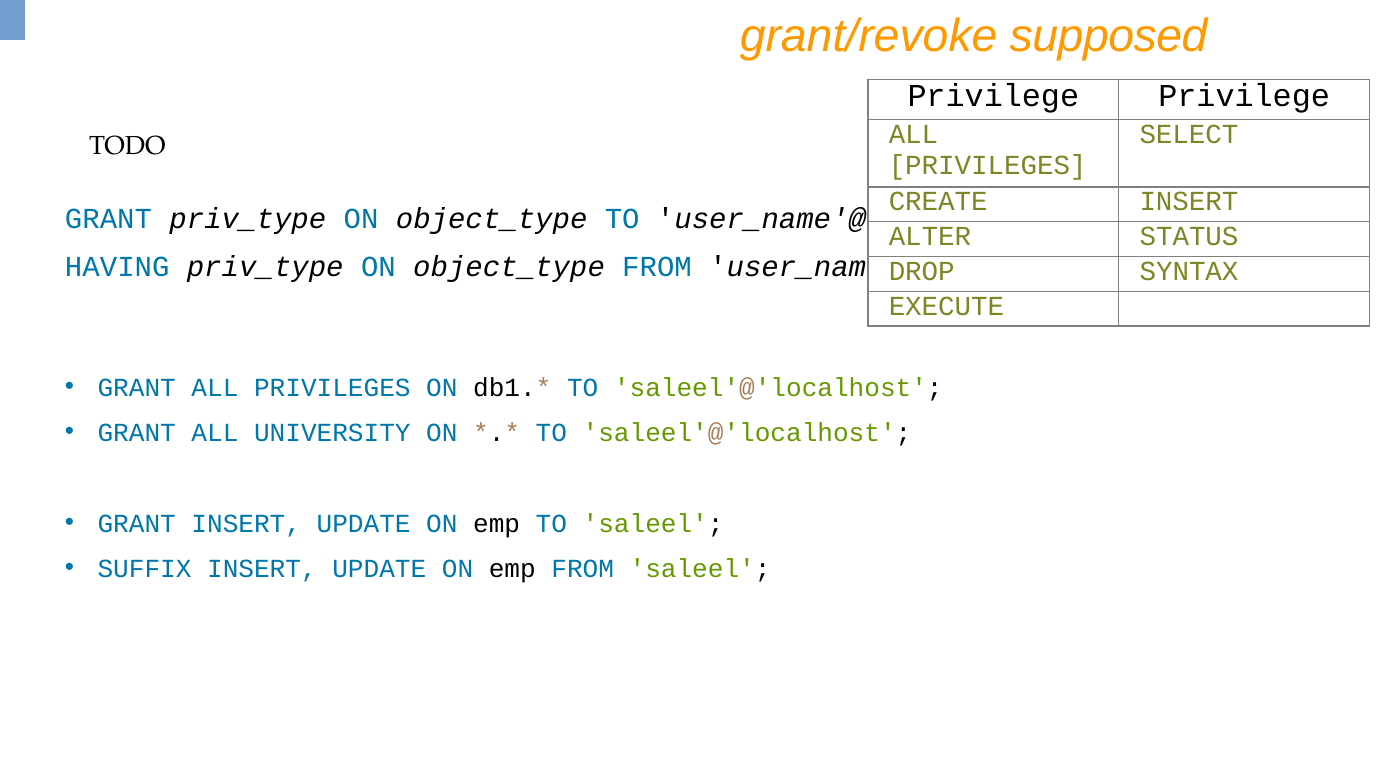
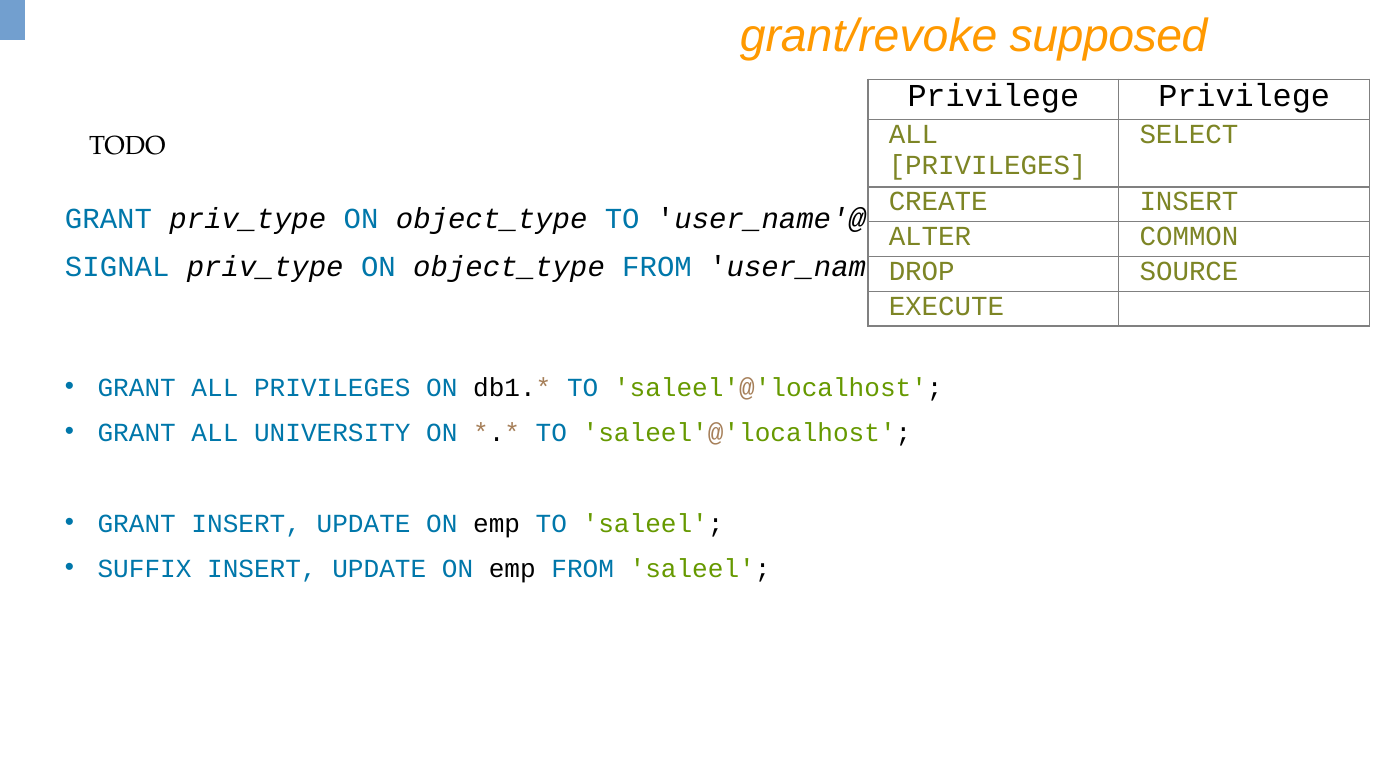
STATUS: STATUS -> COMMON
HAVING: HAVING -> SIGNAL
SYNTAX: SYNTAX -> SOURCE
